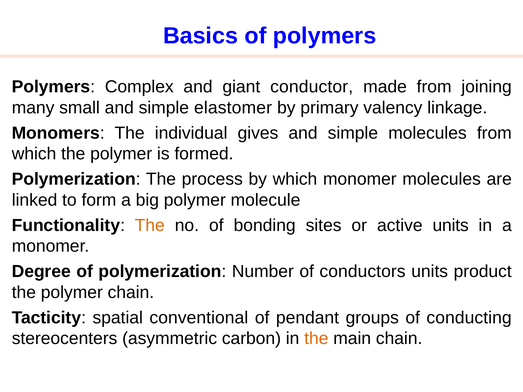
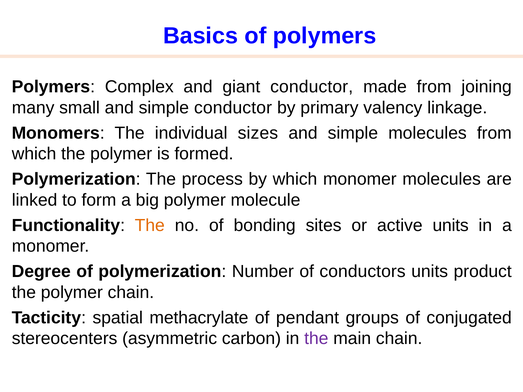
simple elastomer: elastomer -> conductor
gives: gives -> sizes
conventional: conventional -> methacrylate
conducting: conducting -> conjugated
the at (316, 339) colour: orange -> purple
